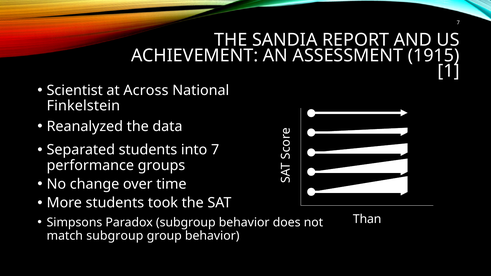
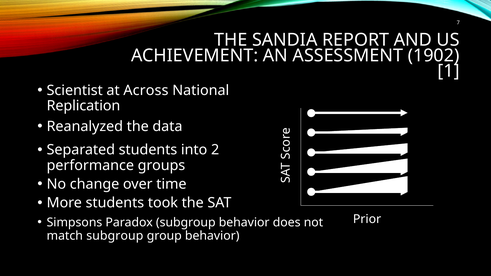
1915: 1915 -> 1902
Finkelstein: Finkelstein -> Replication
into 7: 7 -> 2
Than: Than -> Prior
